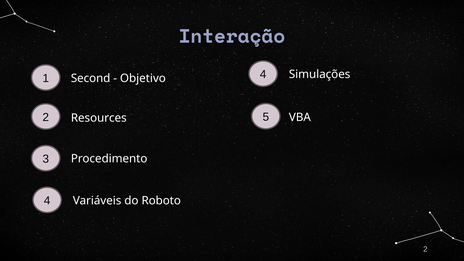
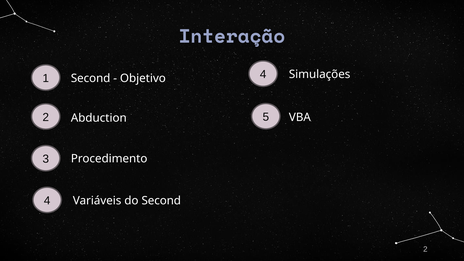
Resources: Resources -> Abduction
do Roboto: Roboto -> Second
